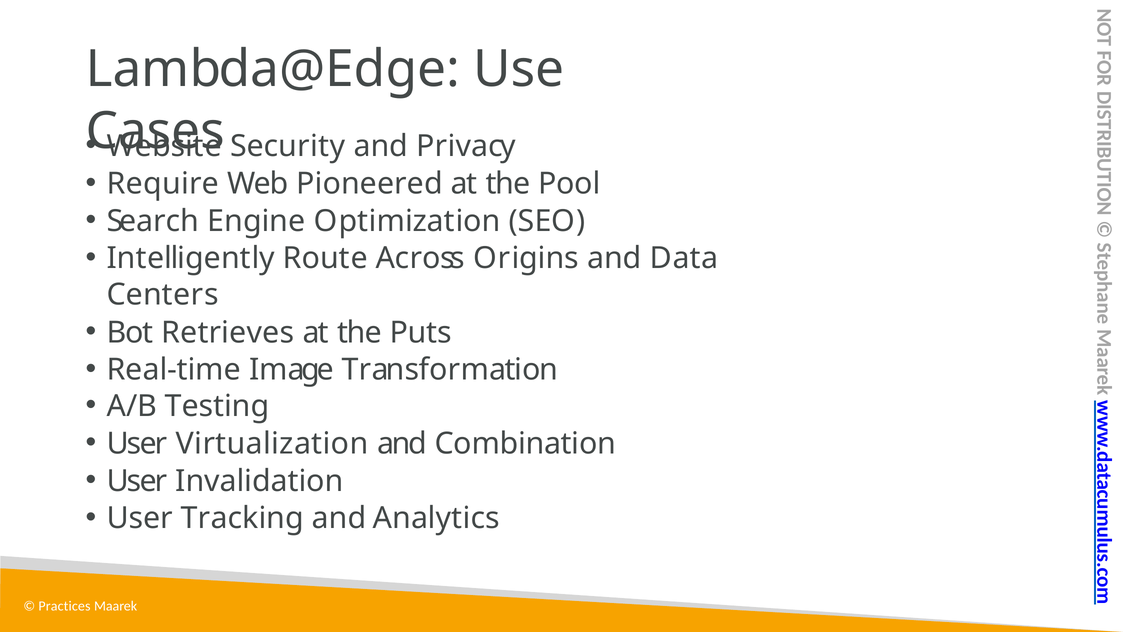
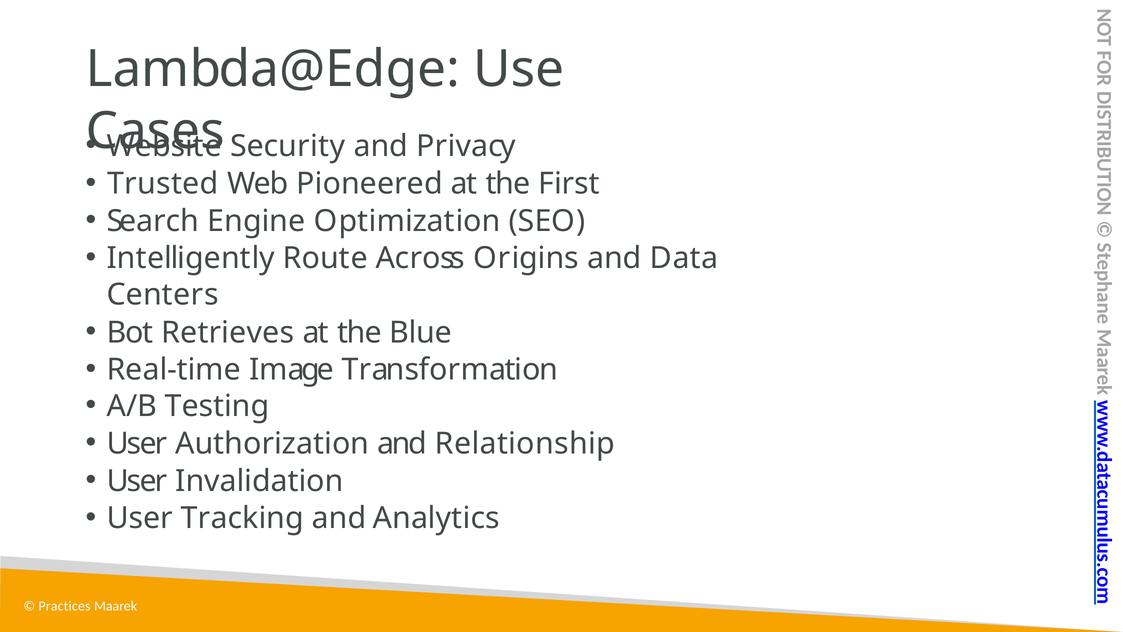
Require: Require -> Trusted
Pool: Pool -> First
Puts: Puts -> Blue
Virtualization: Virtualization -> Authorization
Combination: Combination -> Relationship
